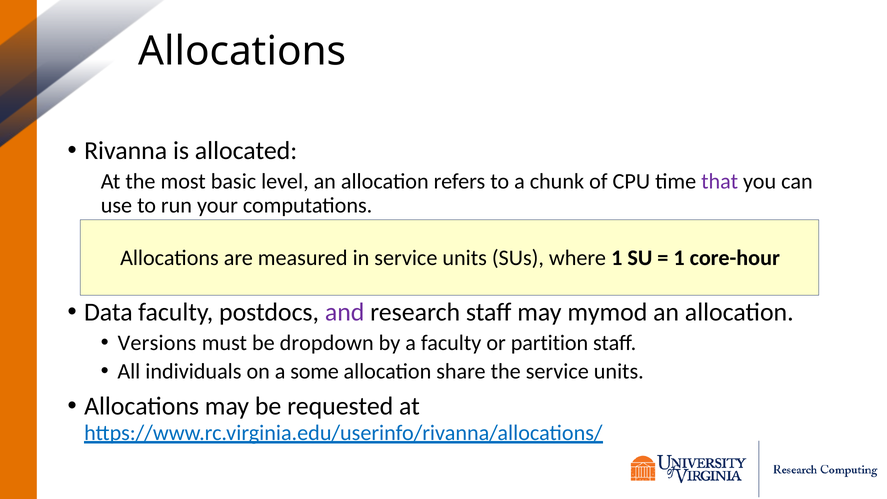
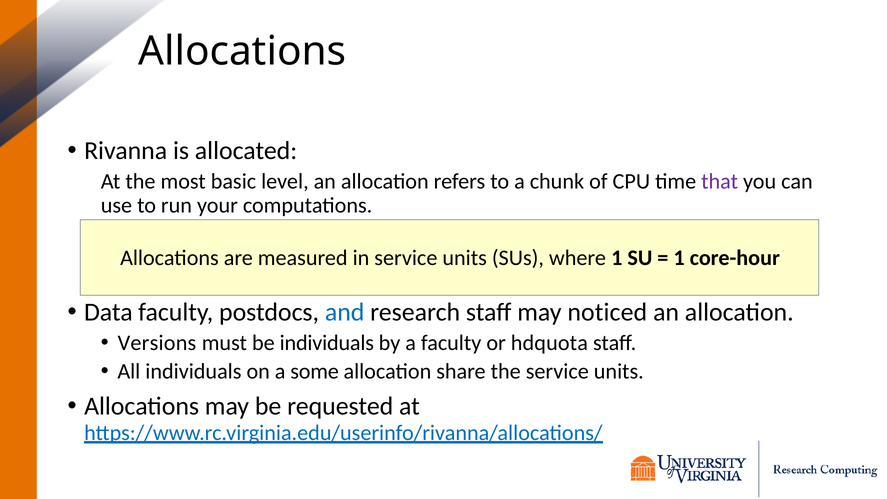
and colour: purple -> blue
mymod: mymod -> noticed
be dropdown: dropdown -> individuals
partition: partition -> hdquota
